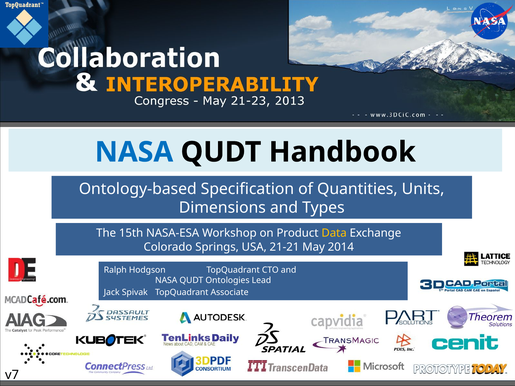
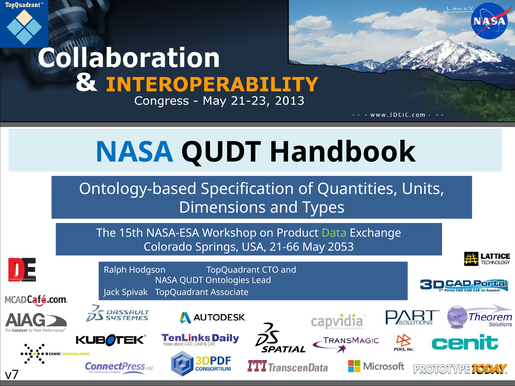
Data colour: yellow -> light green
21-21: 21-21 -> 21-66
2014: 2014 -> 2053
